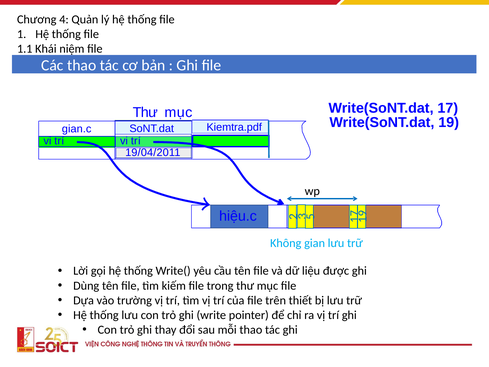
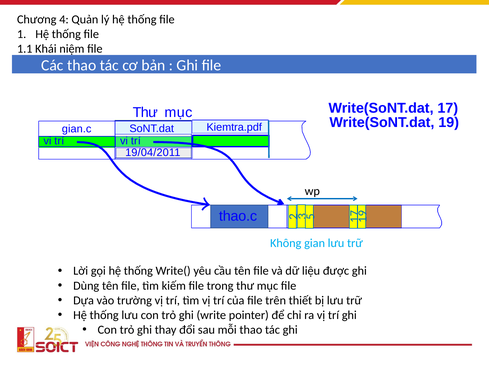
hiệu.c: hiệu.c -> thao.c
